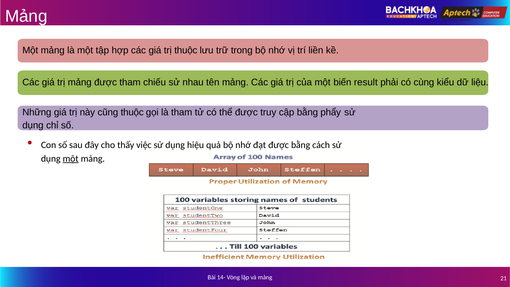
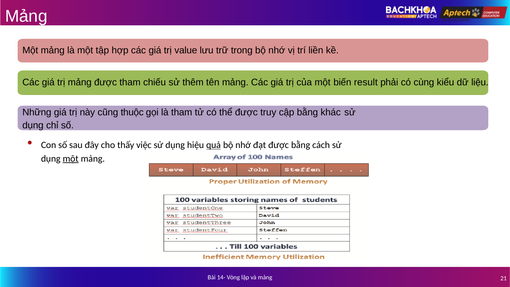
trị thuộc: thuộc -> value
nhau: nhau -> thêm
phẩy: phẩy -> khác
quả underline: none -> present
